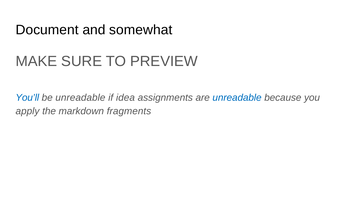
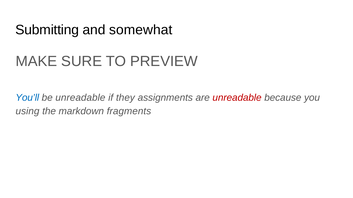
Document: Document -> Submitting
idea: idea -> they
unreadable at (237, 98) colour: blue -> red
apply: apply -> using
